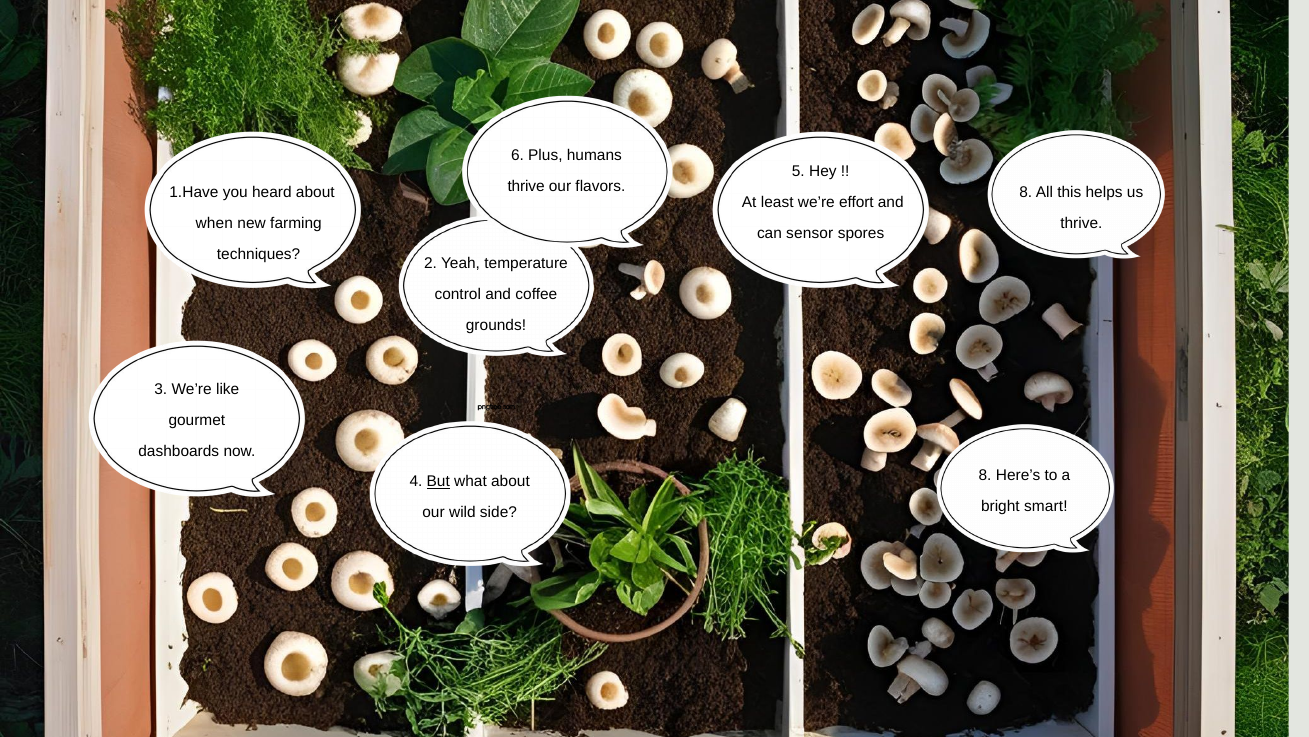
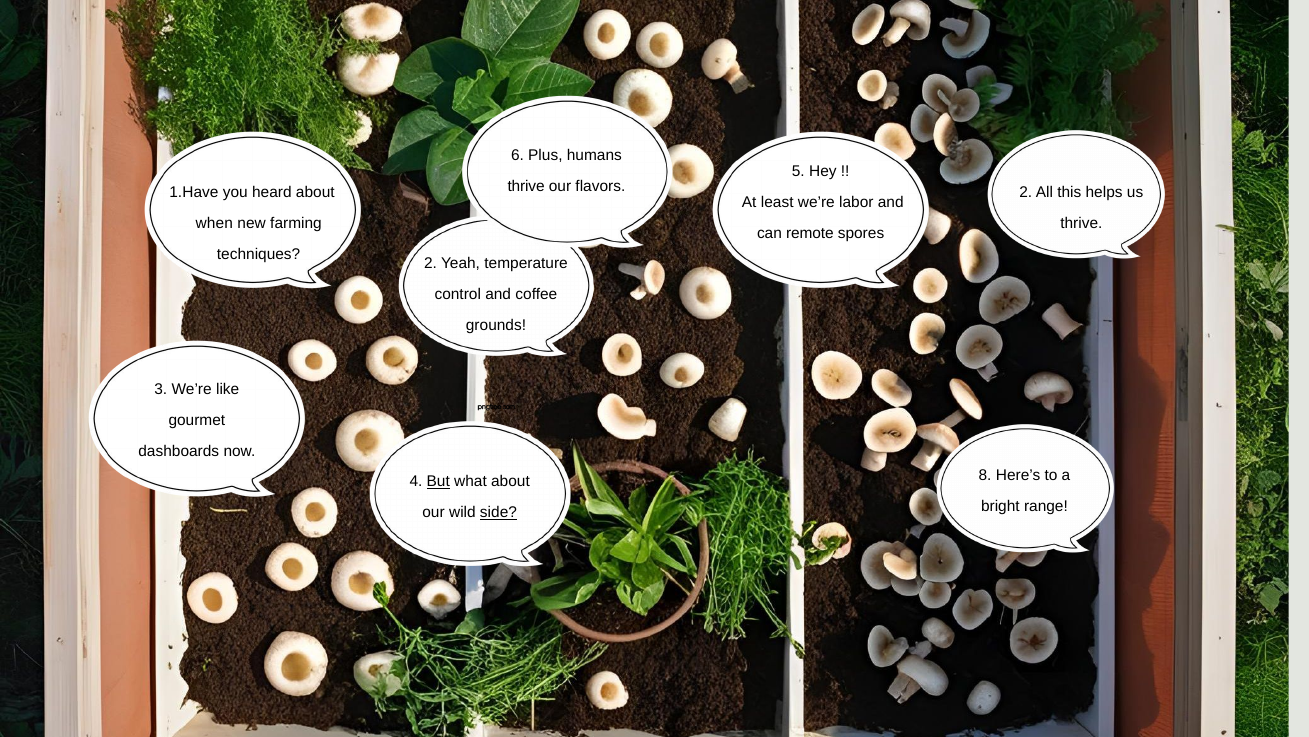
flavors 8: 8 -> 2
effort: effort -> labor
sensor: sensor -> remote
smart: smart -> range
side underline: none -> present
